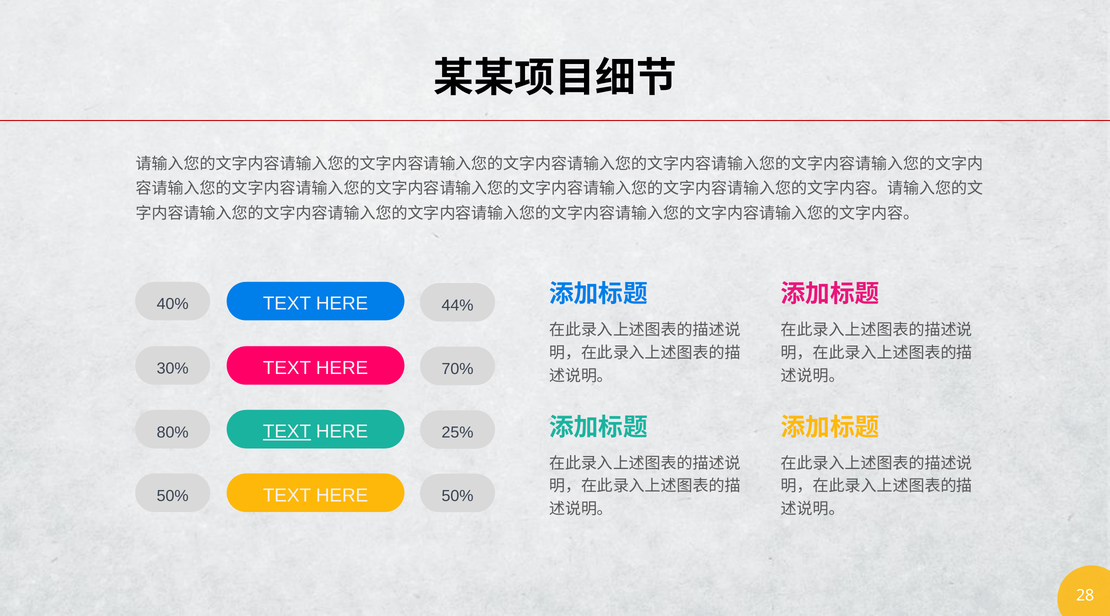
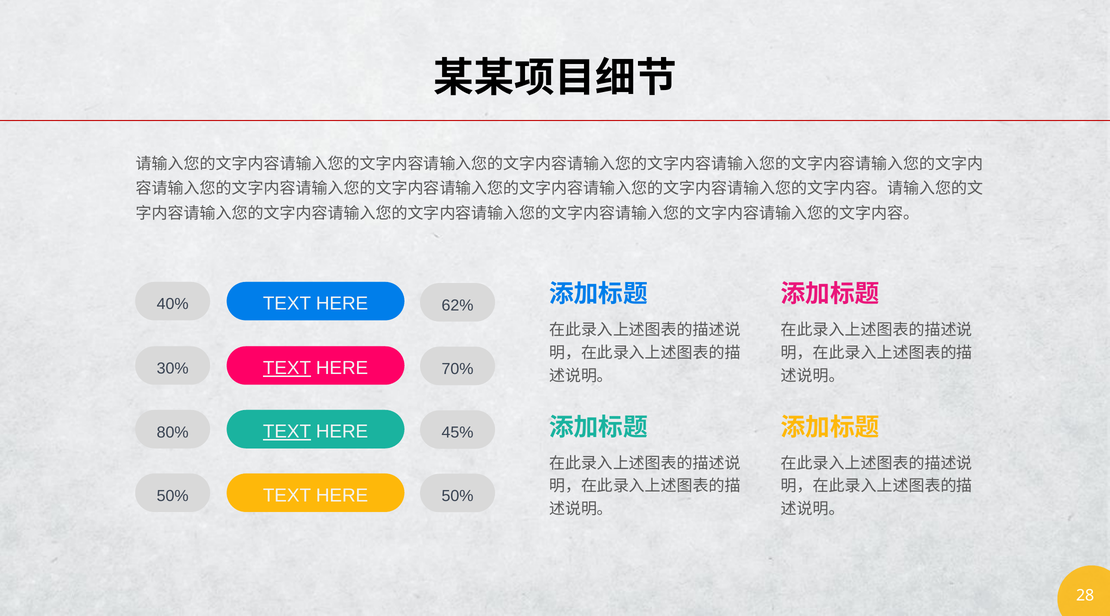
44%: 44% -> 62%
TEXT at (287, 368) underline: none -> present
25%: 25% -> 45%
